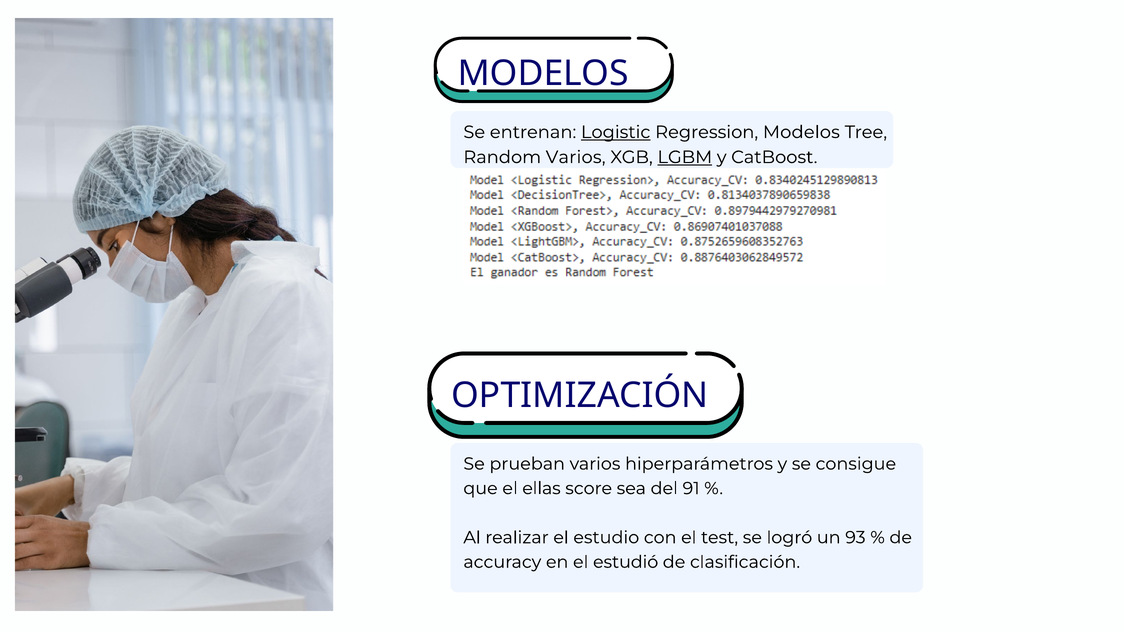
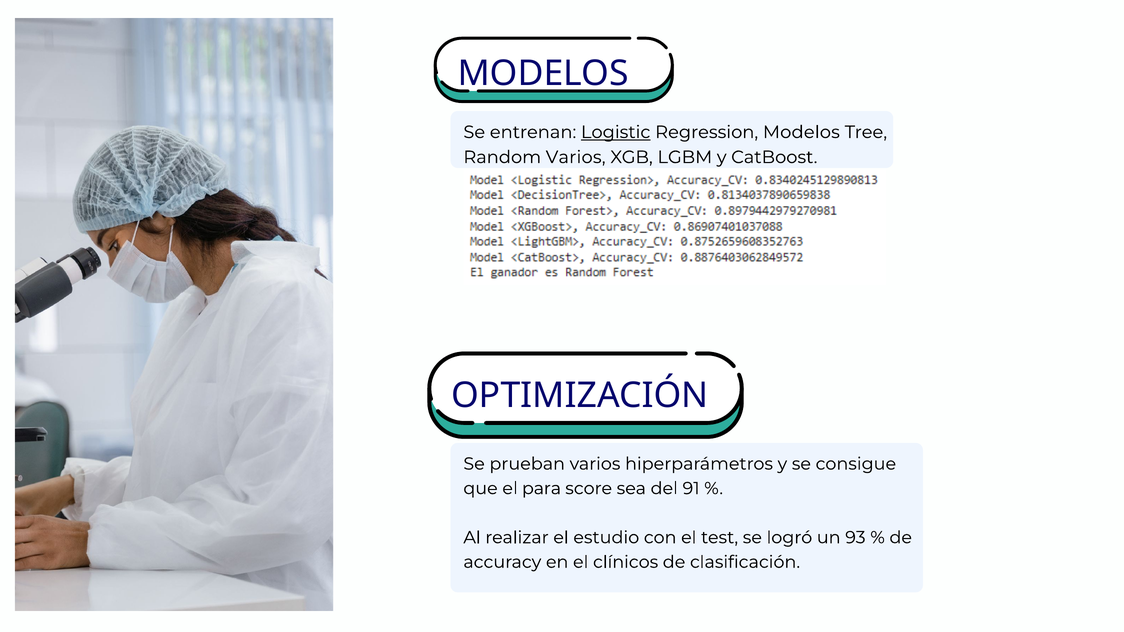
LGBM underline: present -> none
ellas: ellas -> para
estudió: estudió -> clínicos
